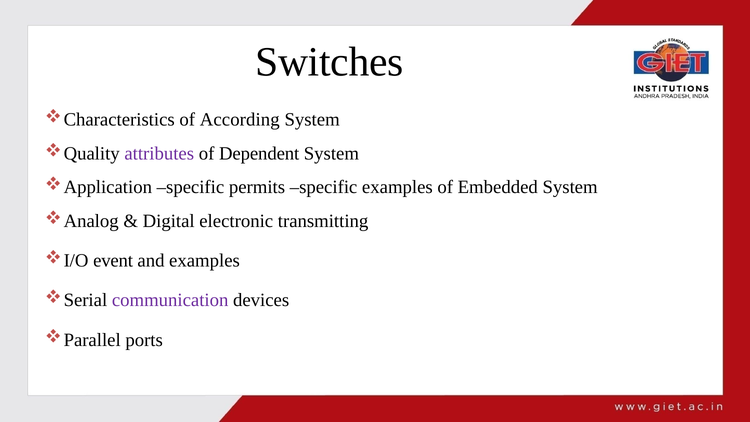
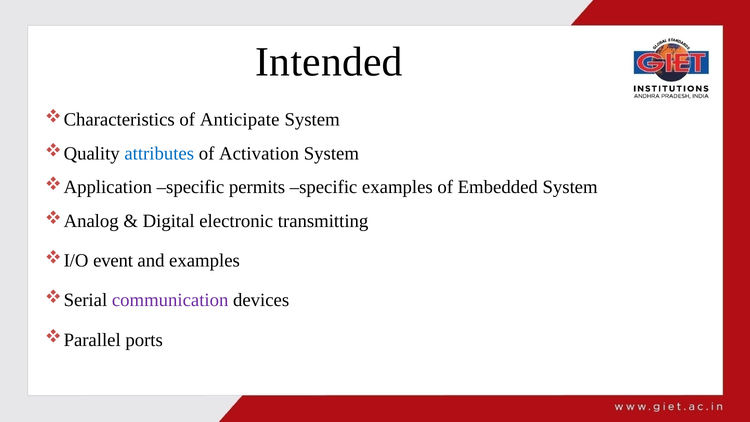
Switches: Switches -> Intended
According: According -> Anticipate
attributes colour: purple -> blue
Dependent: Dependent -> Activation
